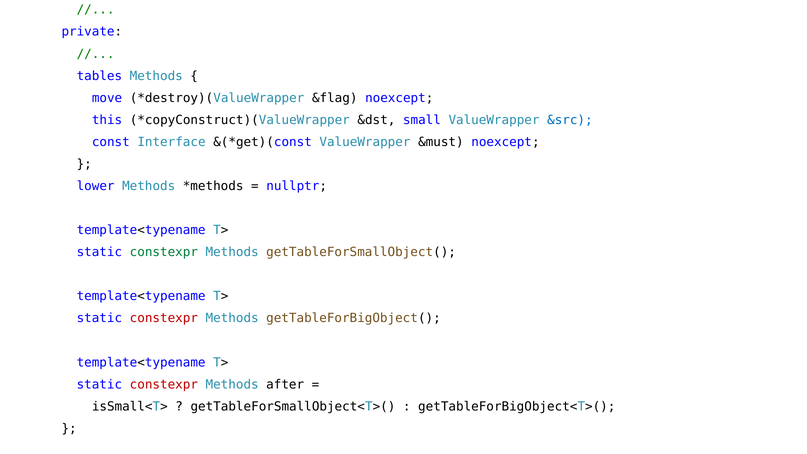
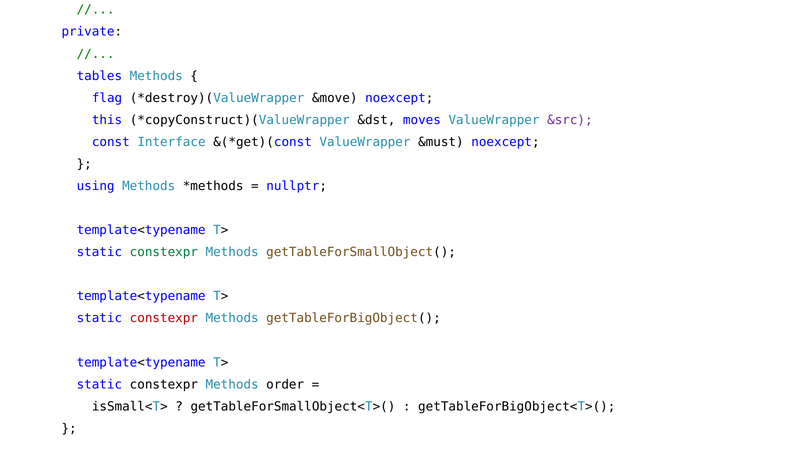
move: move -> flag
&flag: &flag -> &move
small: small -> moves
&src colour: blue -> purple
lower: lower -> using
constexpr at (164, 384) colour: red -> black
after: after -> order
